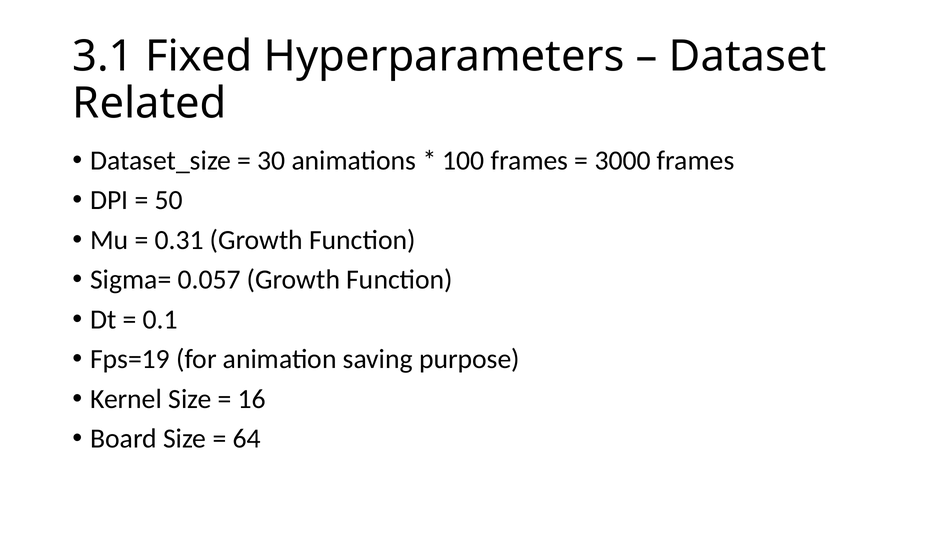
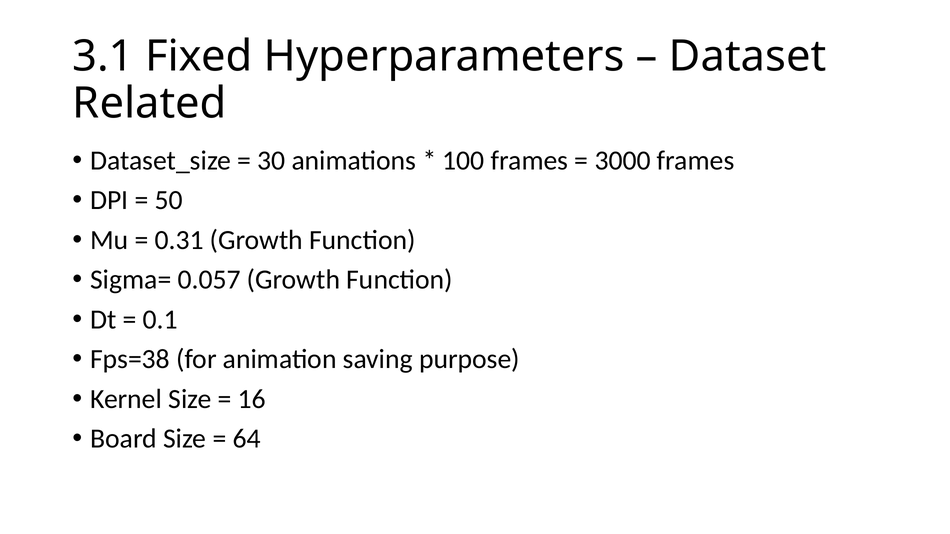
Fps=19: Fps=19 -> Fps=38
